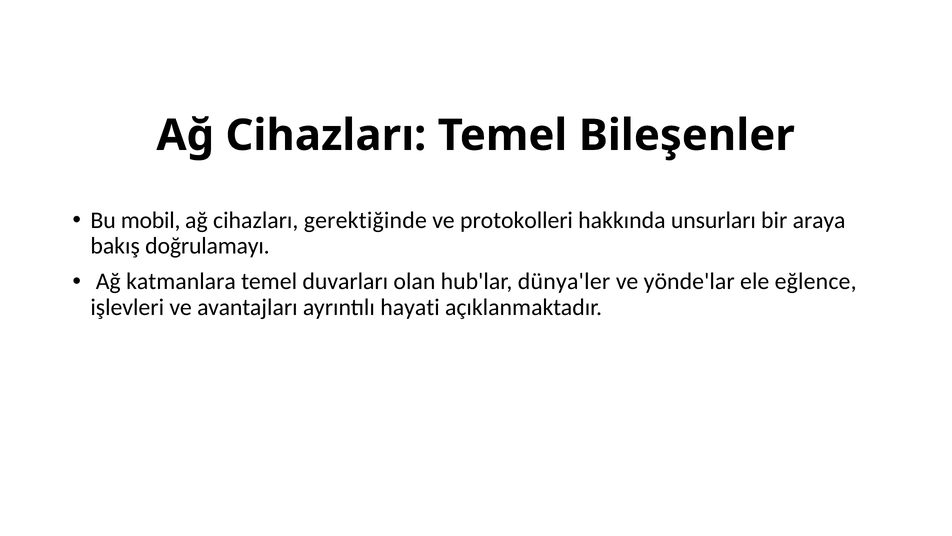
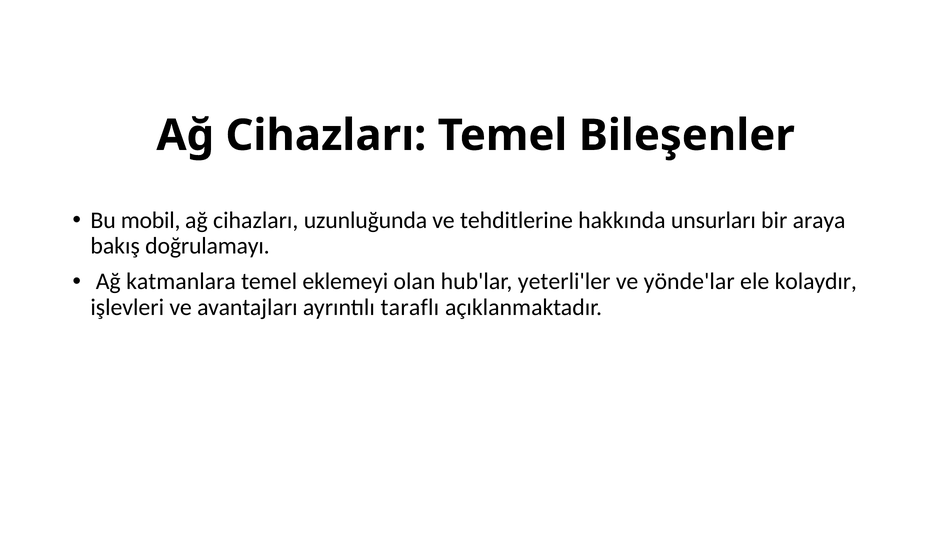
gerektiğinde: gerektiğinde -> uzunluğunda
protokolleri: protokolleri -> tehditlerine
duvarları: duvarları -> eklemeyi
dünya'ler: dünya'ler -> yeterli'ler
eğlence: eğlence -> kolaydır
hayati: hayati -> taraflı
